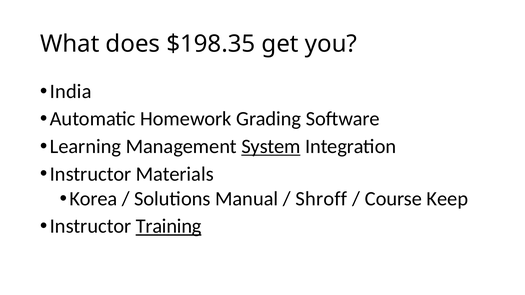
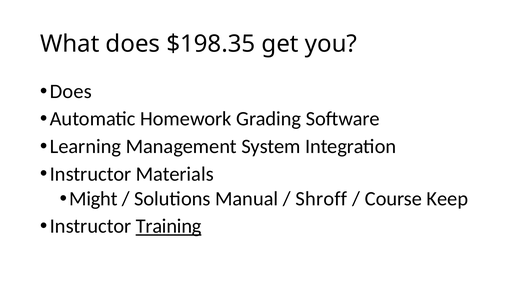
India at (71, 91): India -> Does
System underline: present -> none
Korea: Korea -> Might
